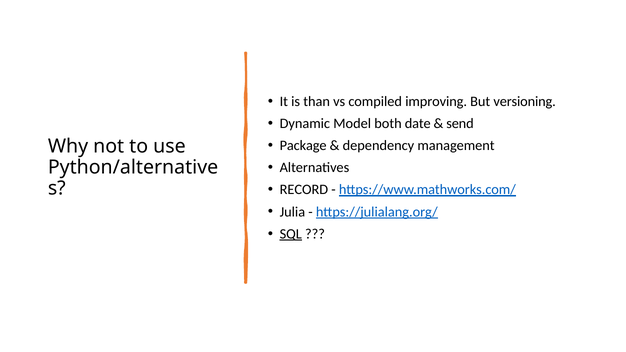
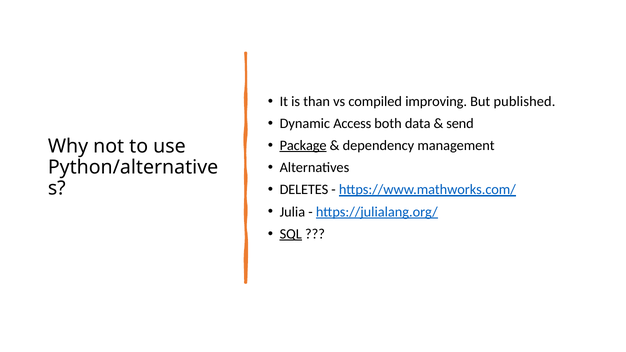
versioning: versioning -> published
Model: Model -> Access
date: date -> data
Package underline: none -> present
RECORD: RECORD -> DELETES
